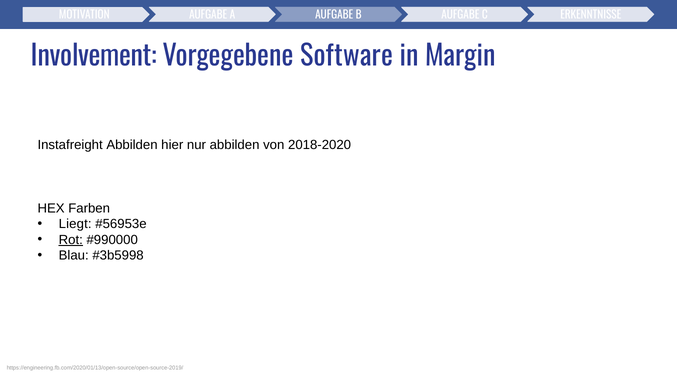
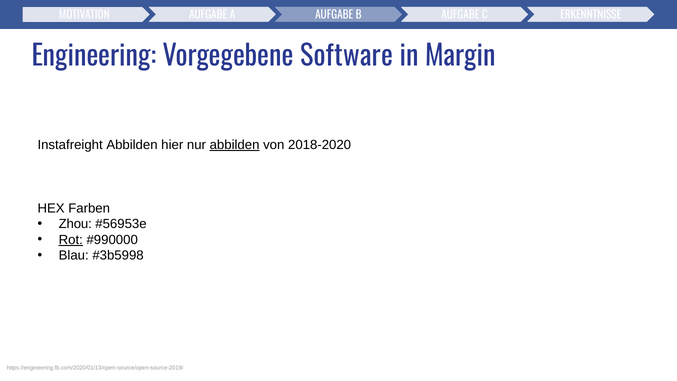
Involvement: Involvement -> Engineering
abbilden at (235, 145) underline: none -> present
Liegt: Liegt -> Zhou
